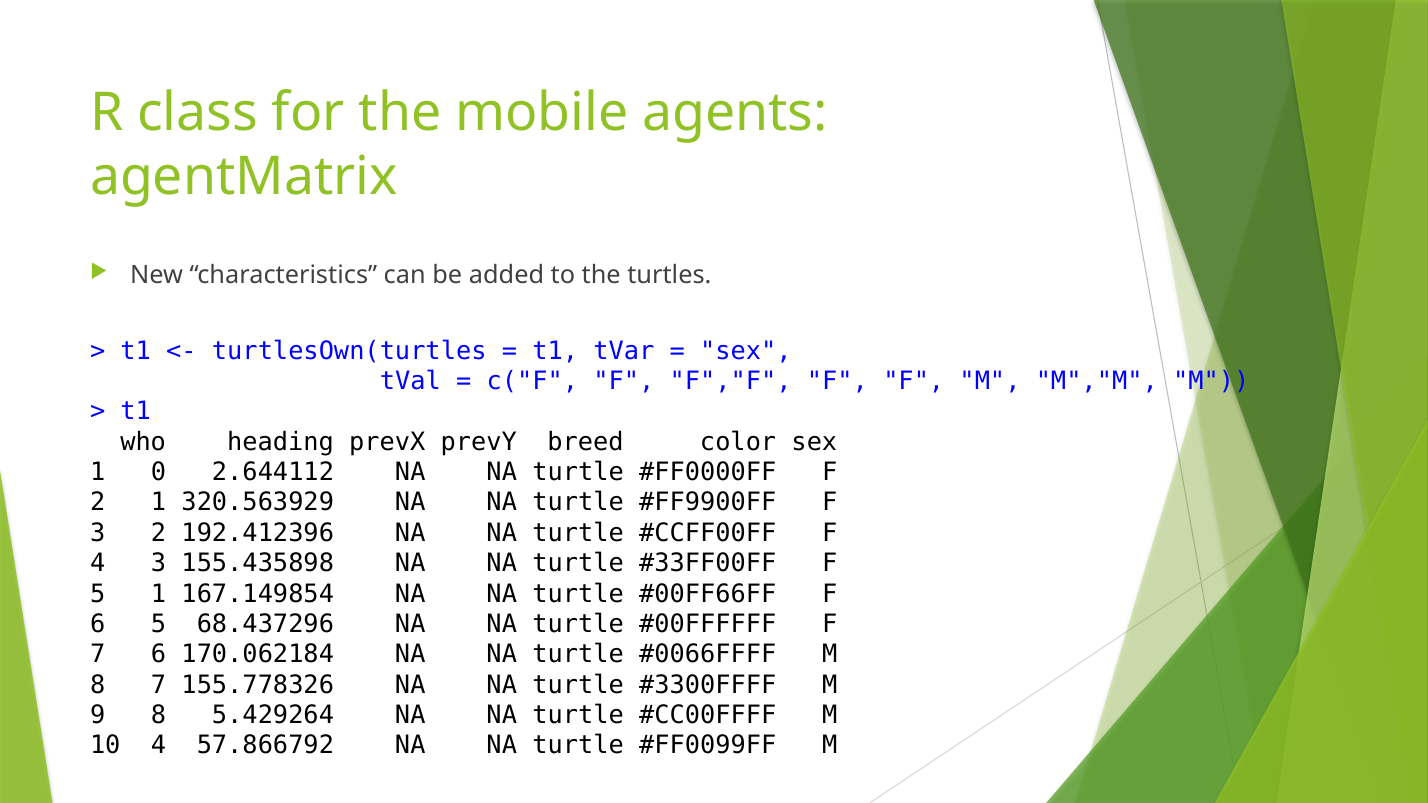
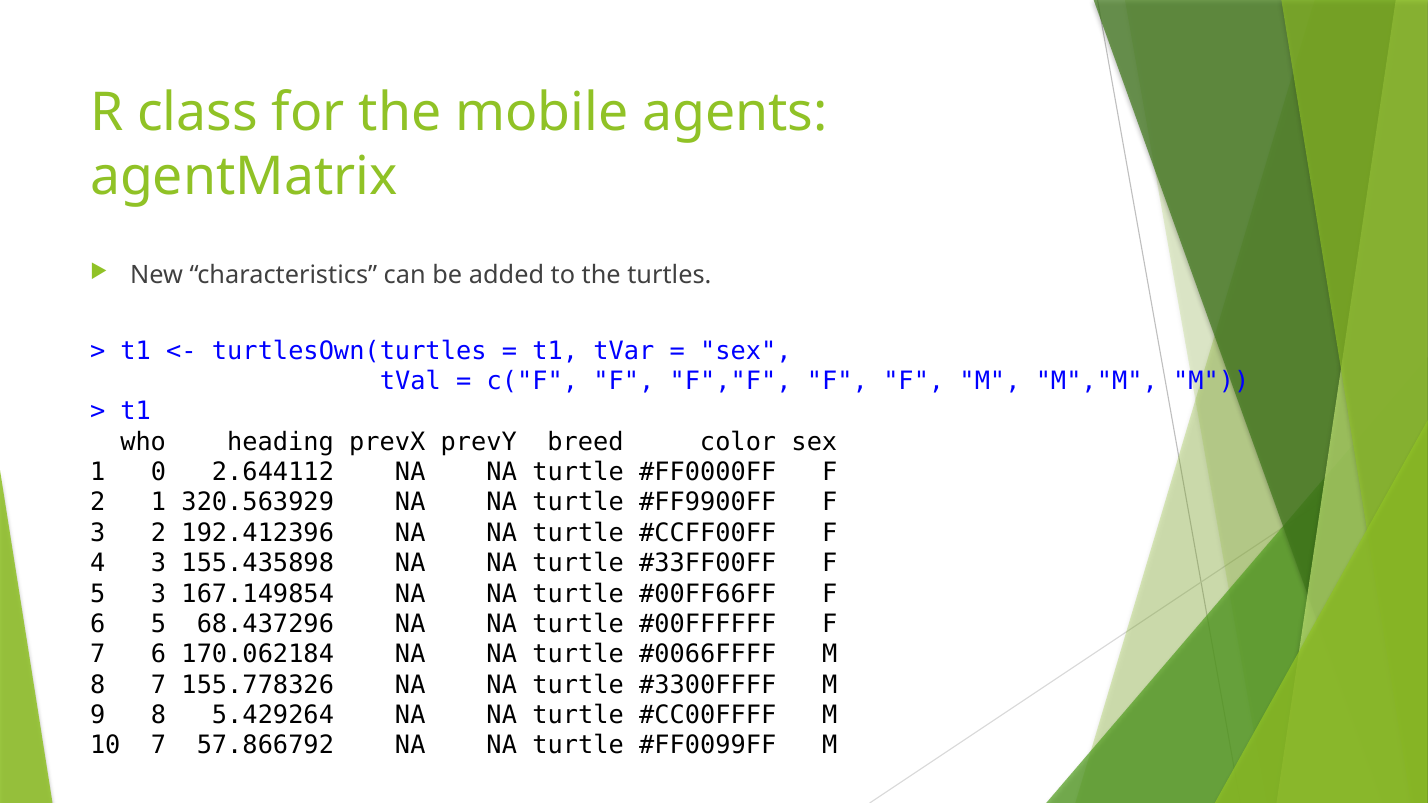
5 1: 1 -> 3
10 4: 4 -> 7
